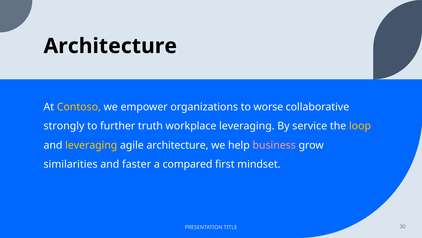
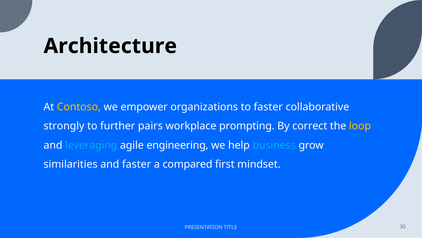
to worse: worse -> faster
truth: truth -> pairs
workplace leveraging: leveraging -> prompting
service: service -> correct
leveraging at (91, 145) colour: yellow -> light blue
agile architecture: architecture -> engineering
business colour: pink -> light blue
